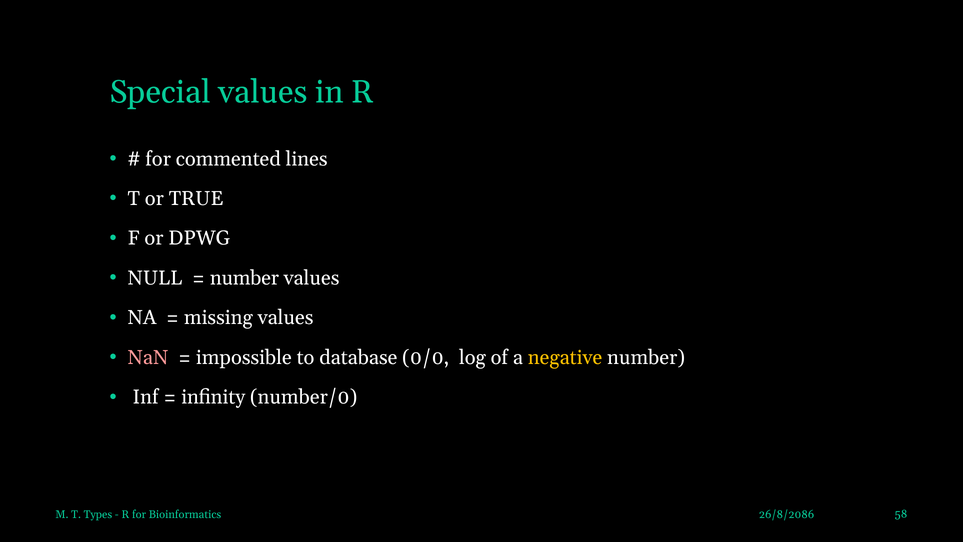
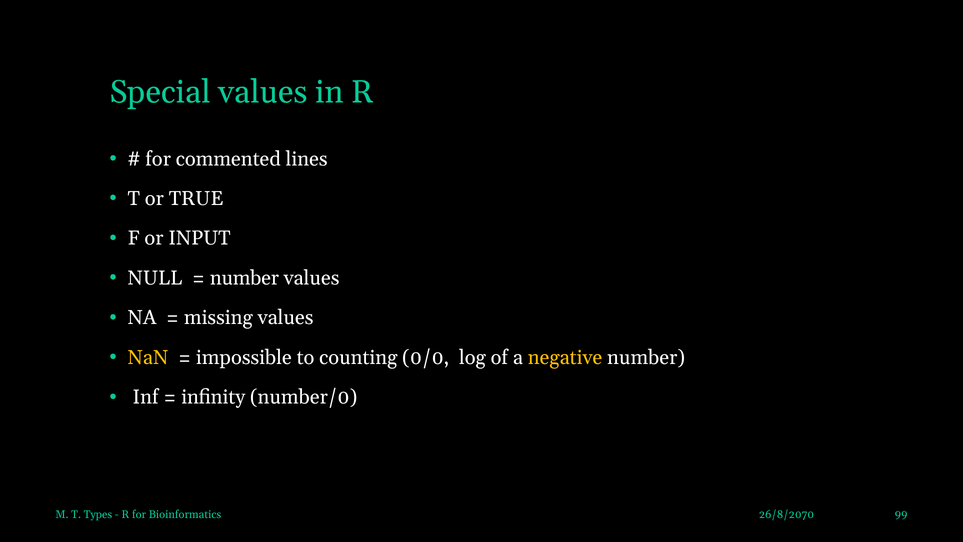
DPWG: DPWG -> INPUT
NaN colour: pink -> yellow
database: database -> counting
26/8/2086: 26/8/2086 -> 26/8/2070
58: 58 -> 99
